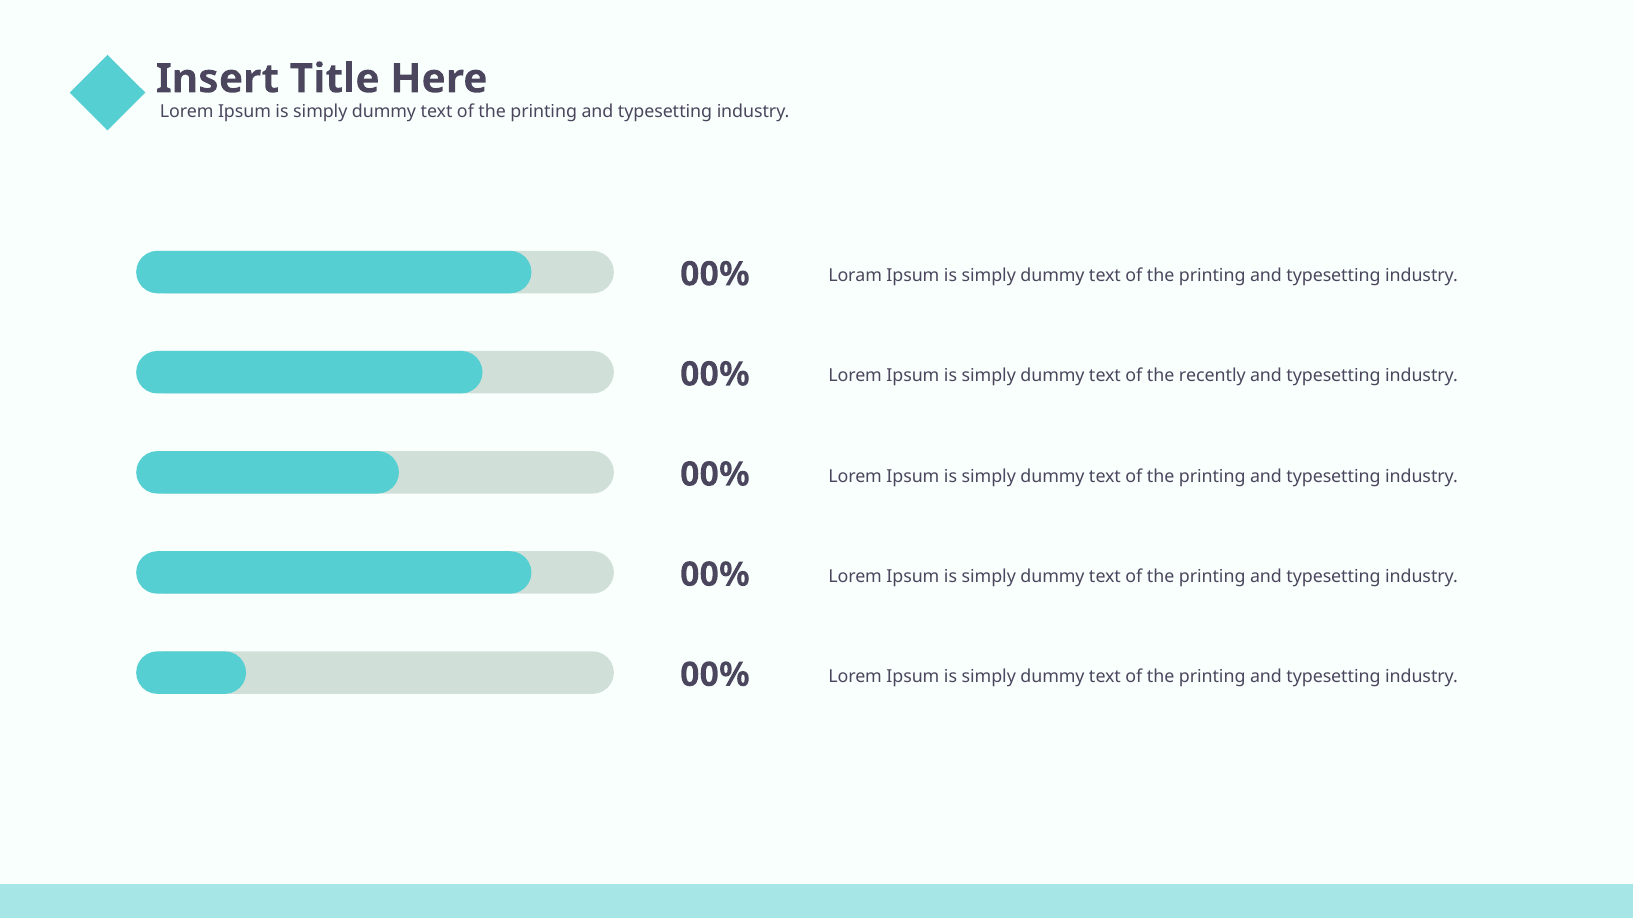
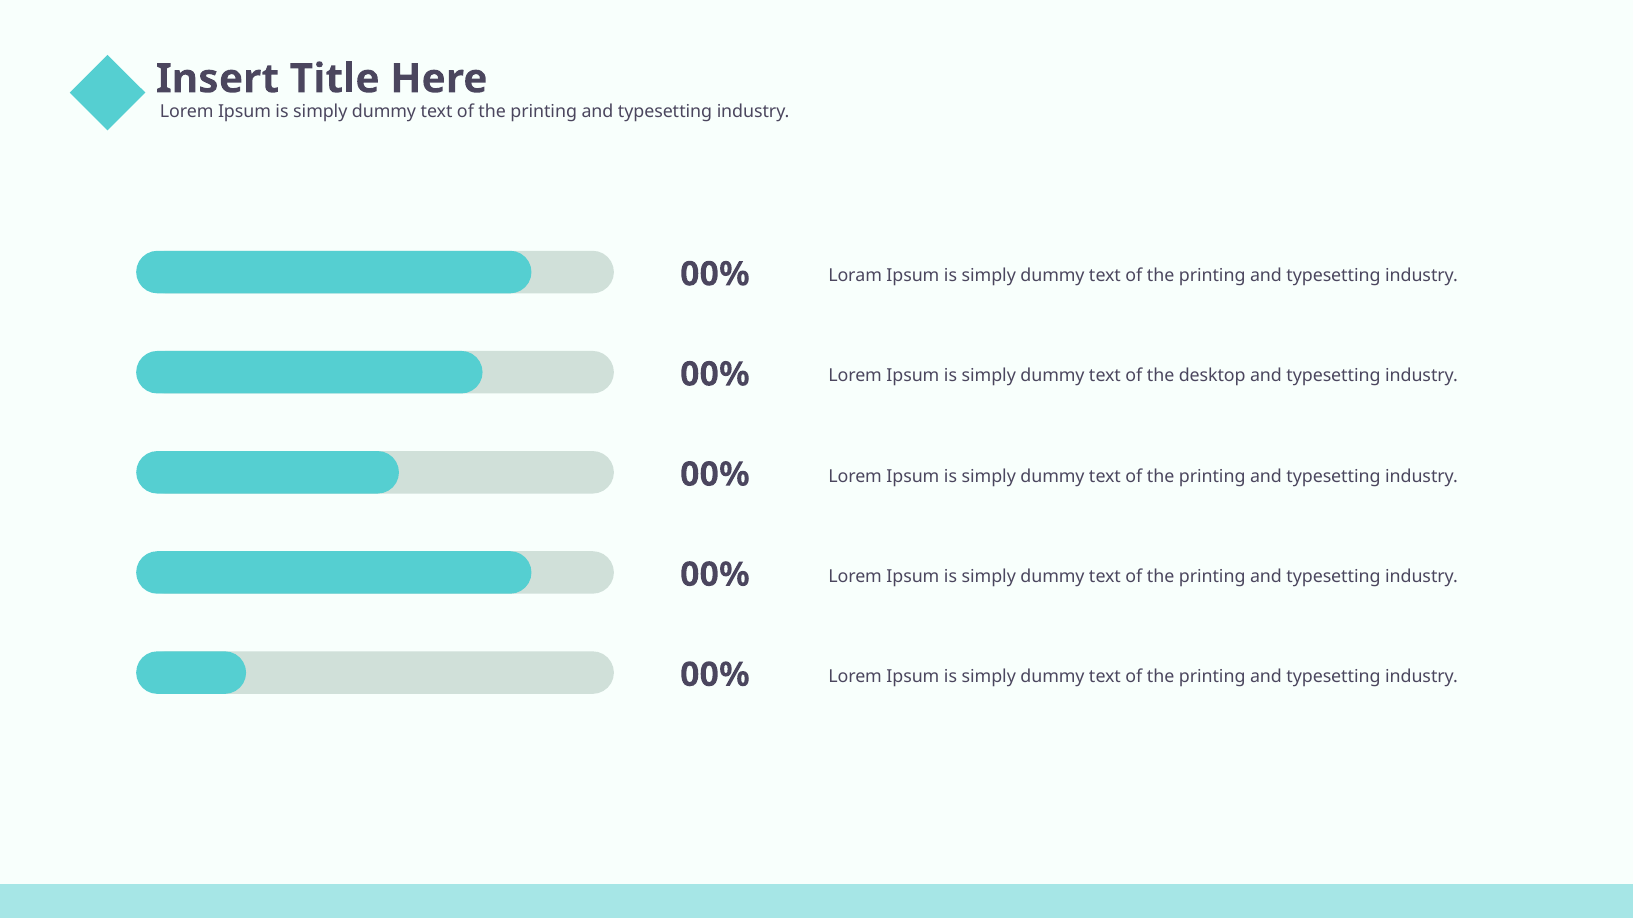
recently: recently -> desktop
